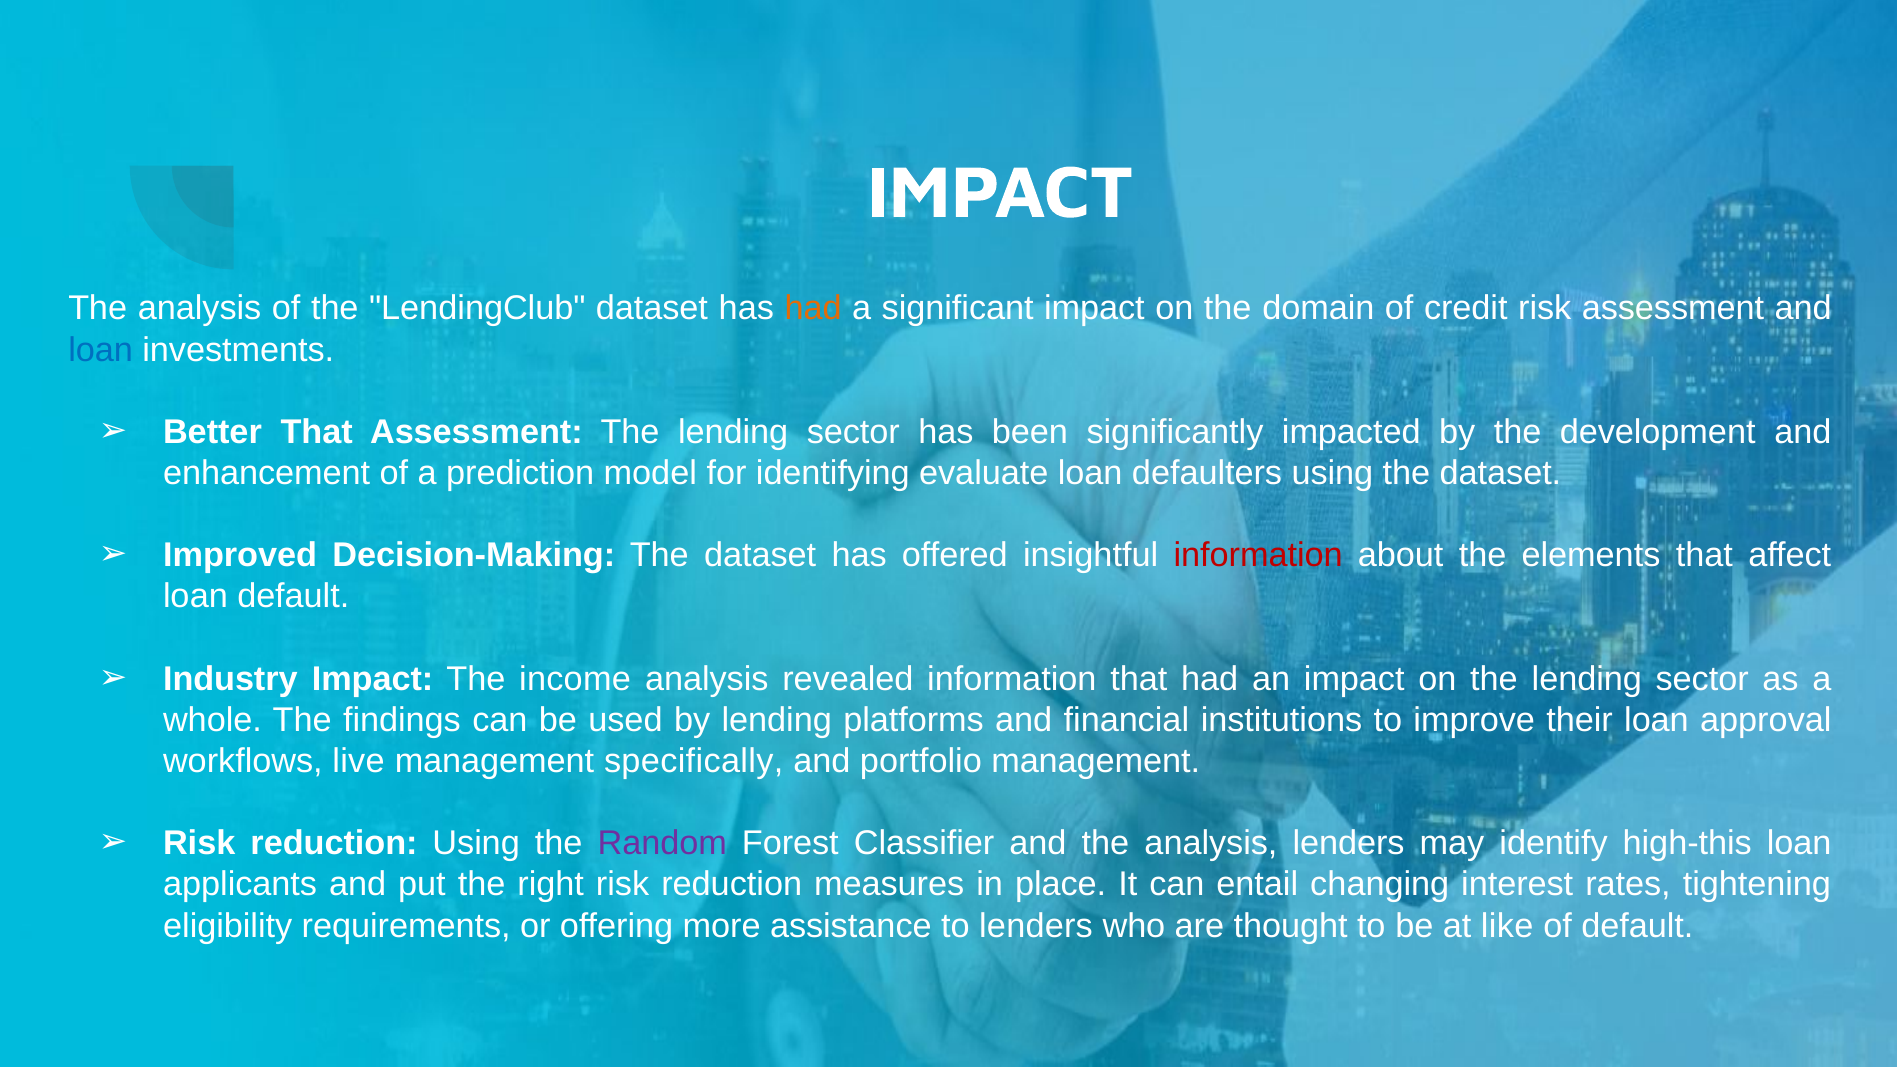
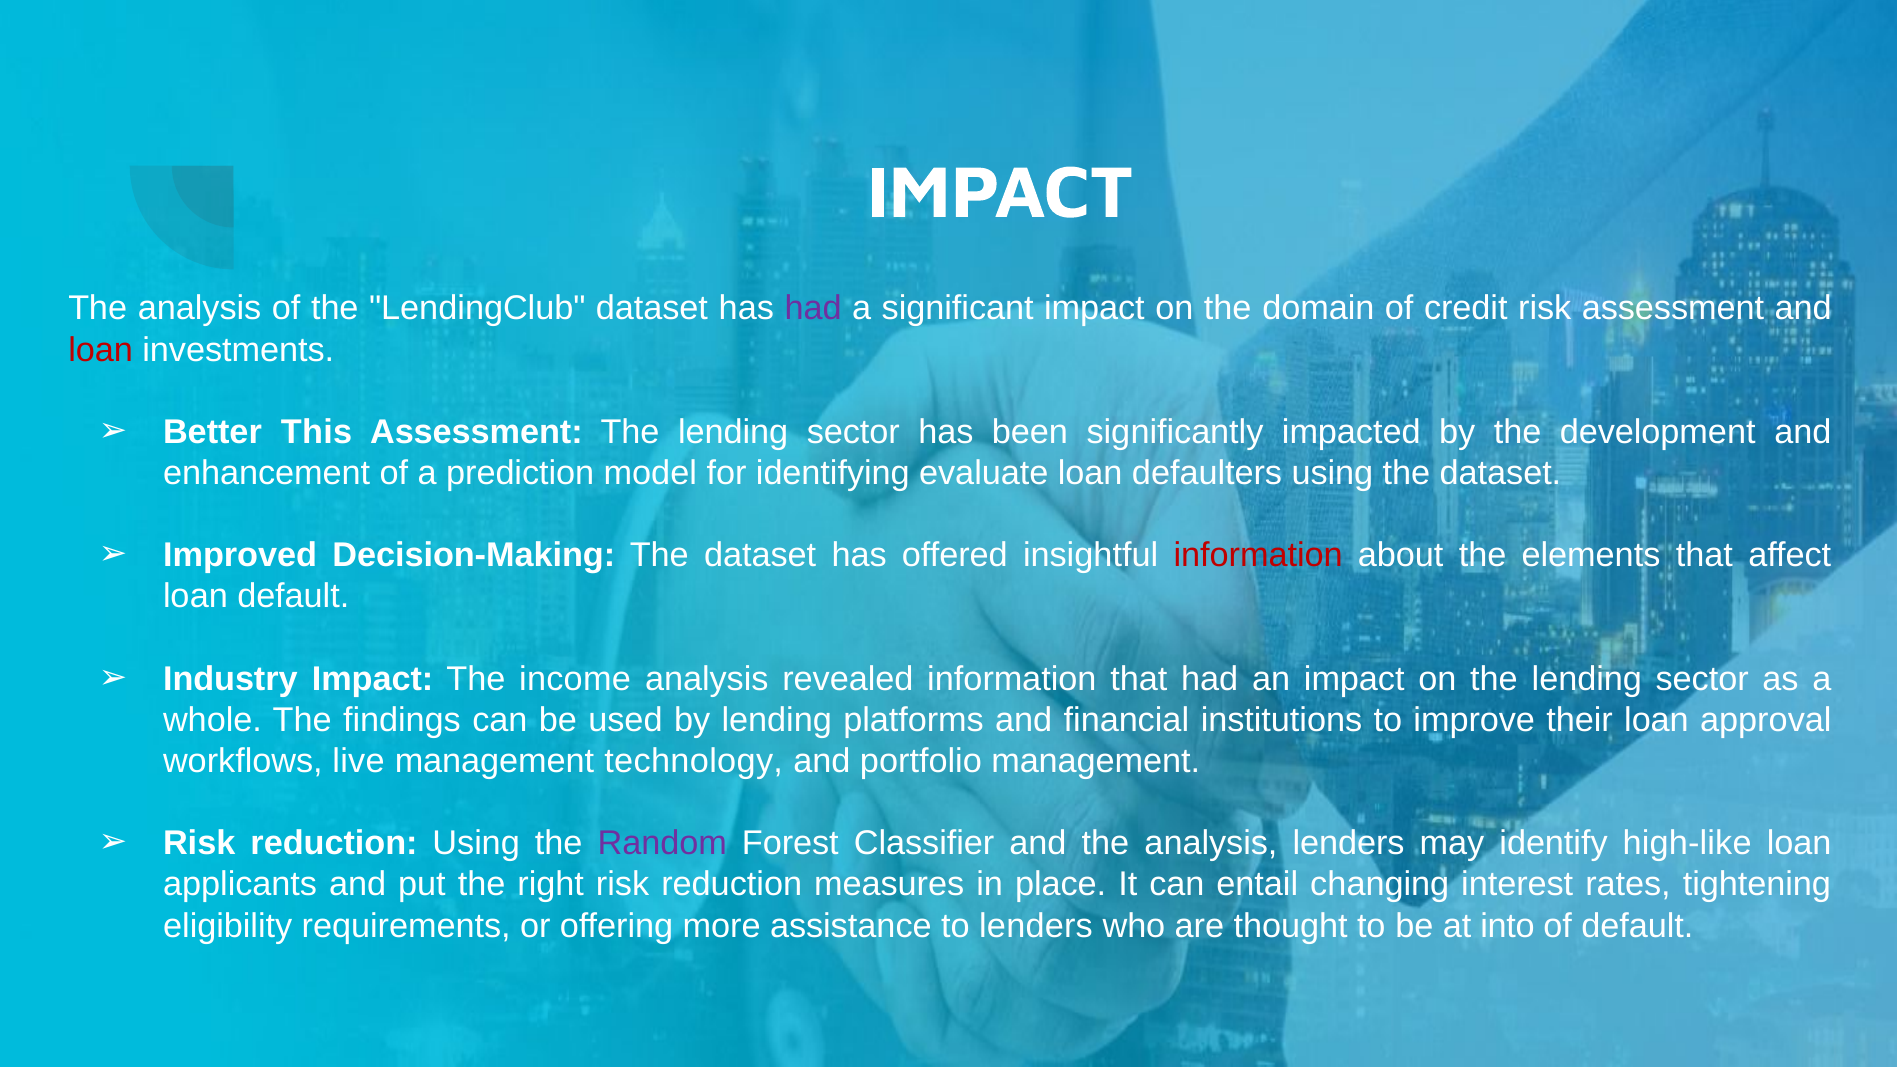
had at (813, 309) colour: orange -> purple
loan at (101, 350) colour: blue -> red
Better That: That -> This
specifically: specifically -> technology
high-this: high-this -> high-like
like: like -> into
